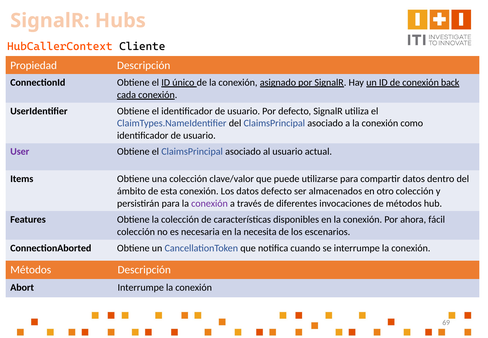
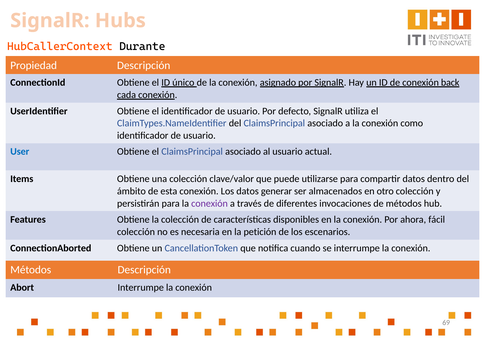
Cliente: Cliente -> Durante
User colour: purple -> blue
datos defecto: defecto -> generar
necesita: necesita -> petición
